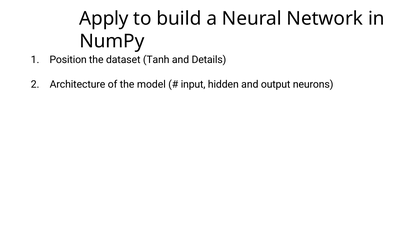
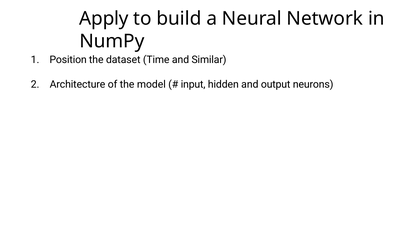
Tanh: Tanh -> Time
Details: Details -> Similar
